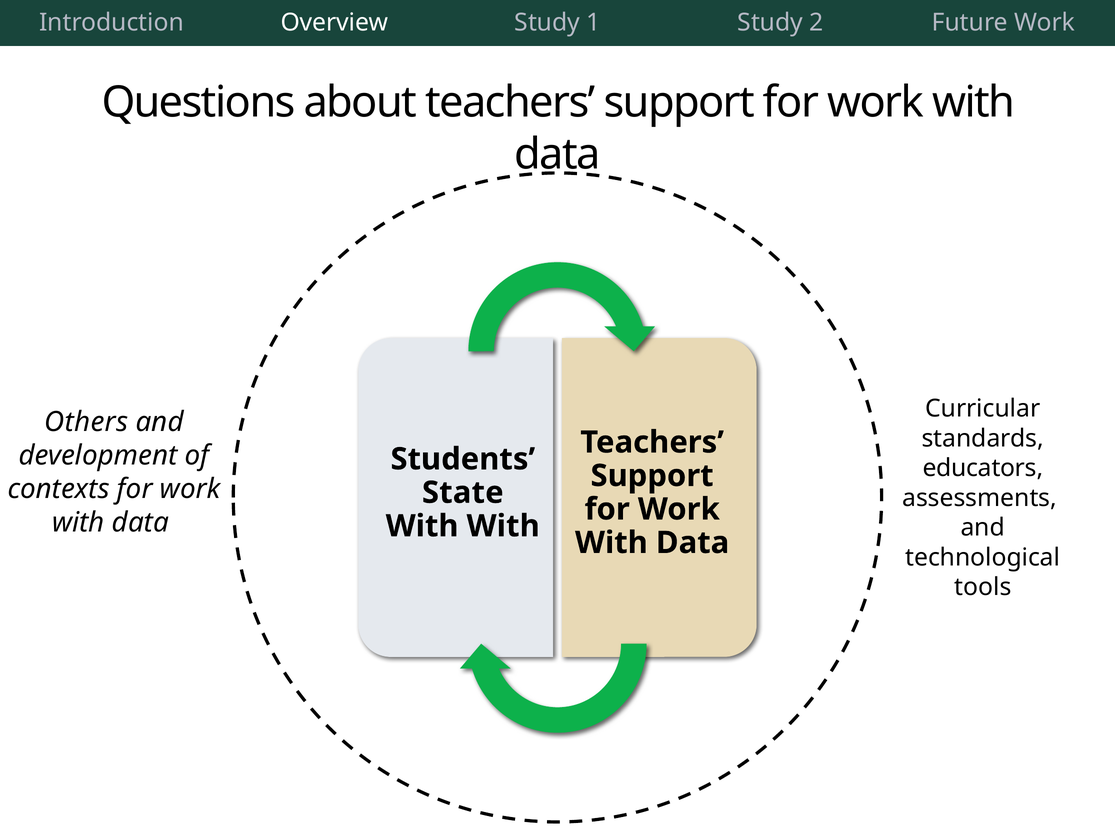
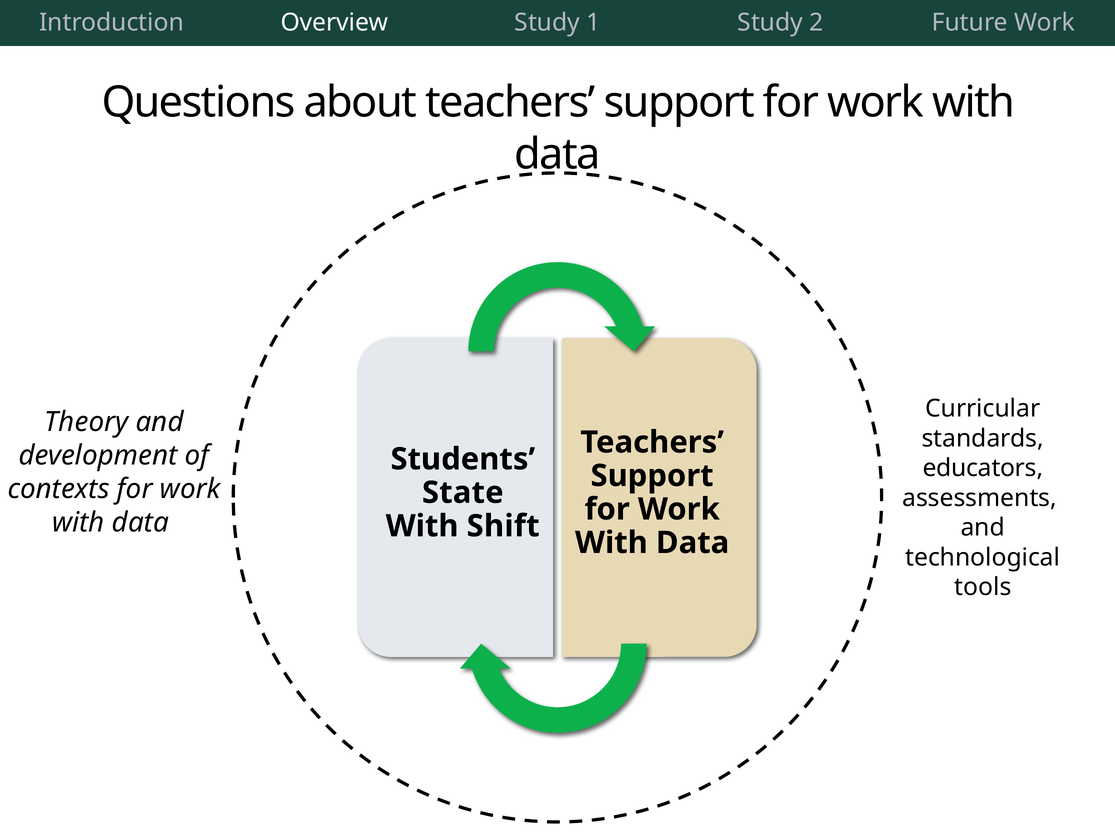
Others: Others -> Theory
With With: With -> Shift
